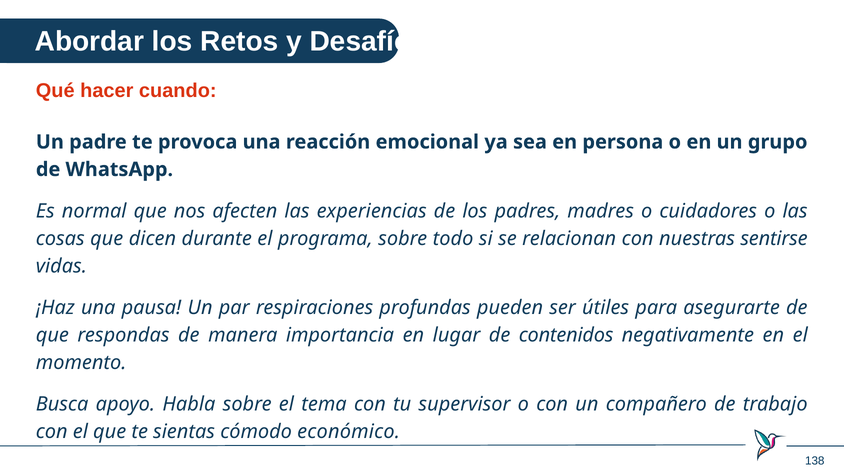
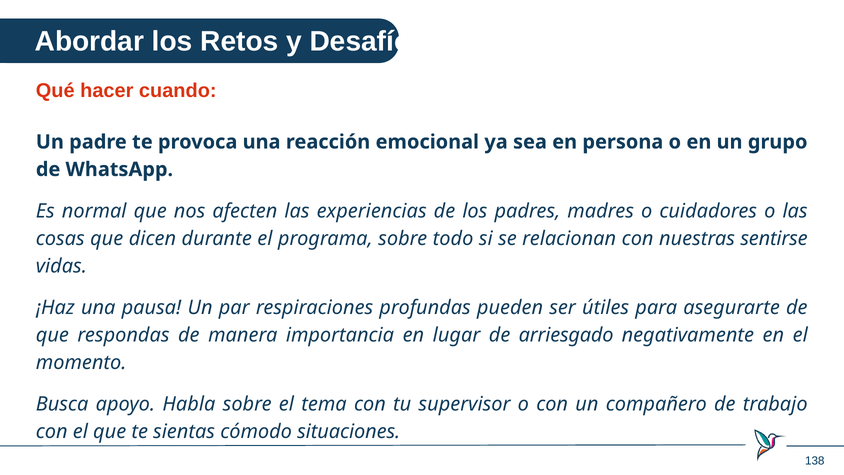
contenidos: contenidos -> arriesgado
económico: económico -> situaciones
